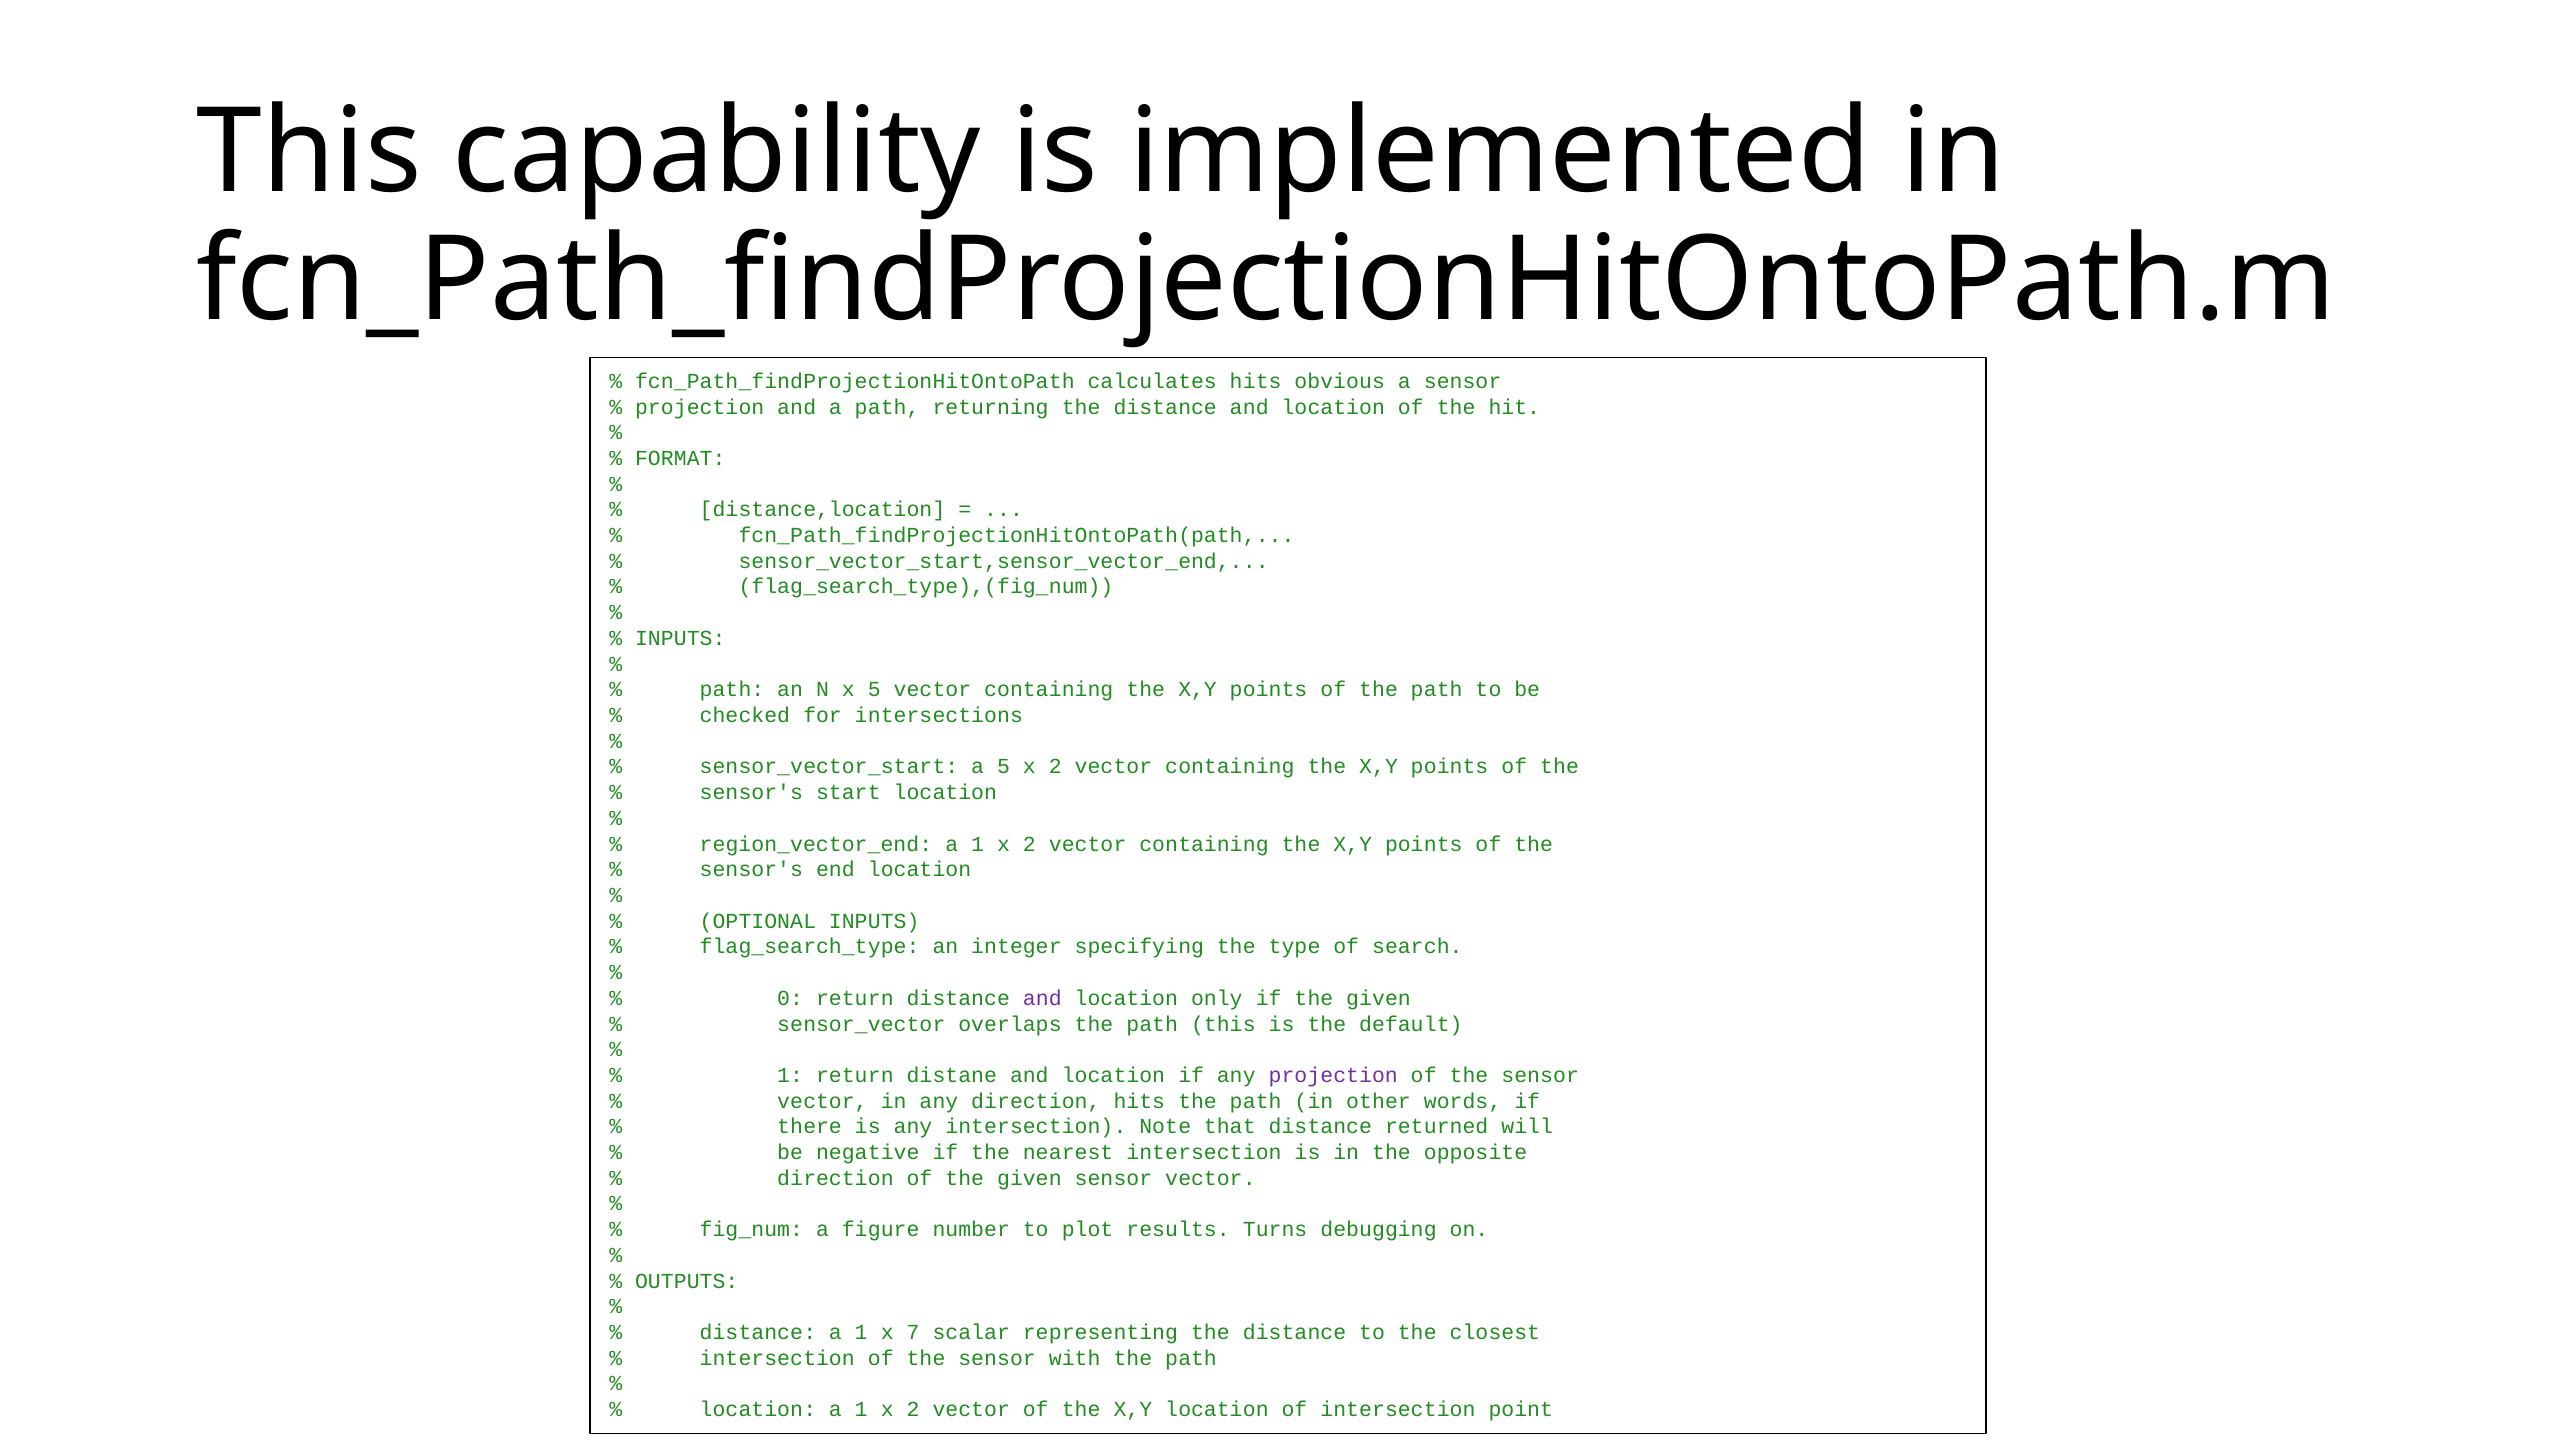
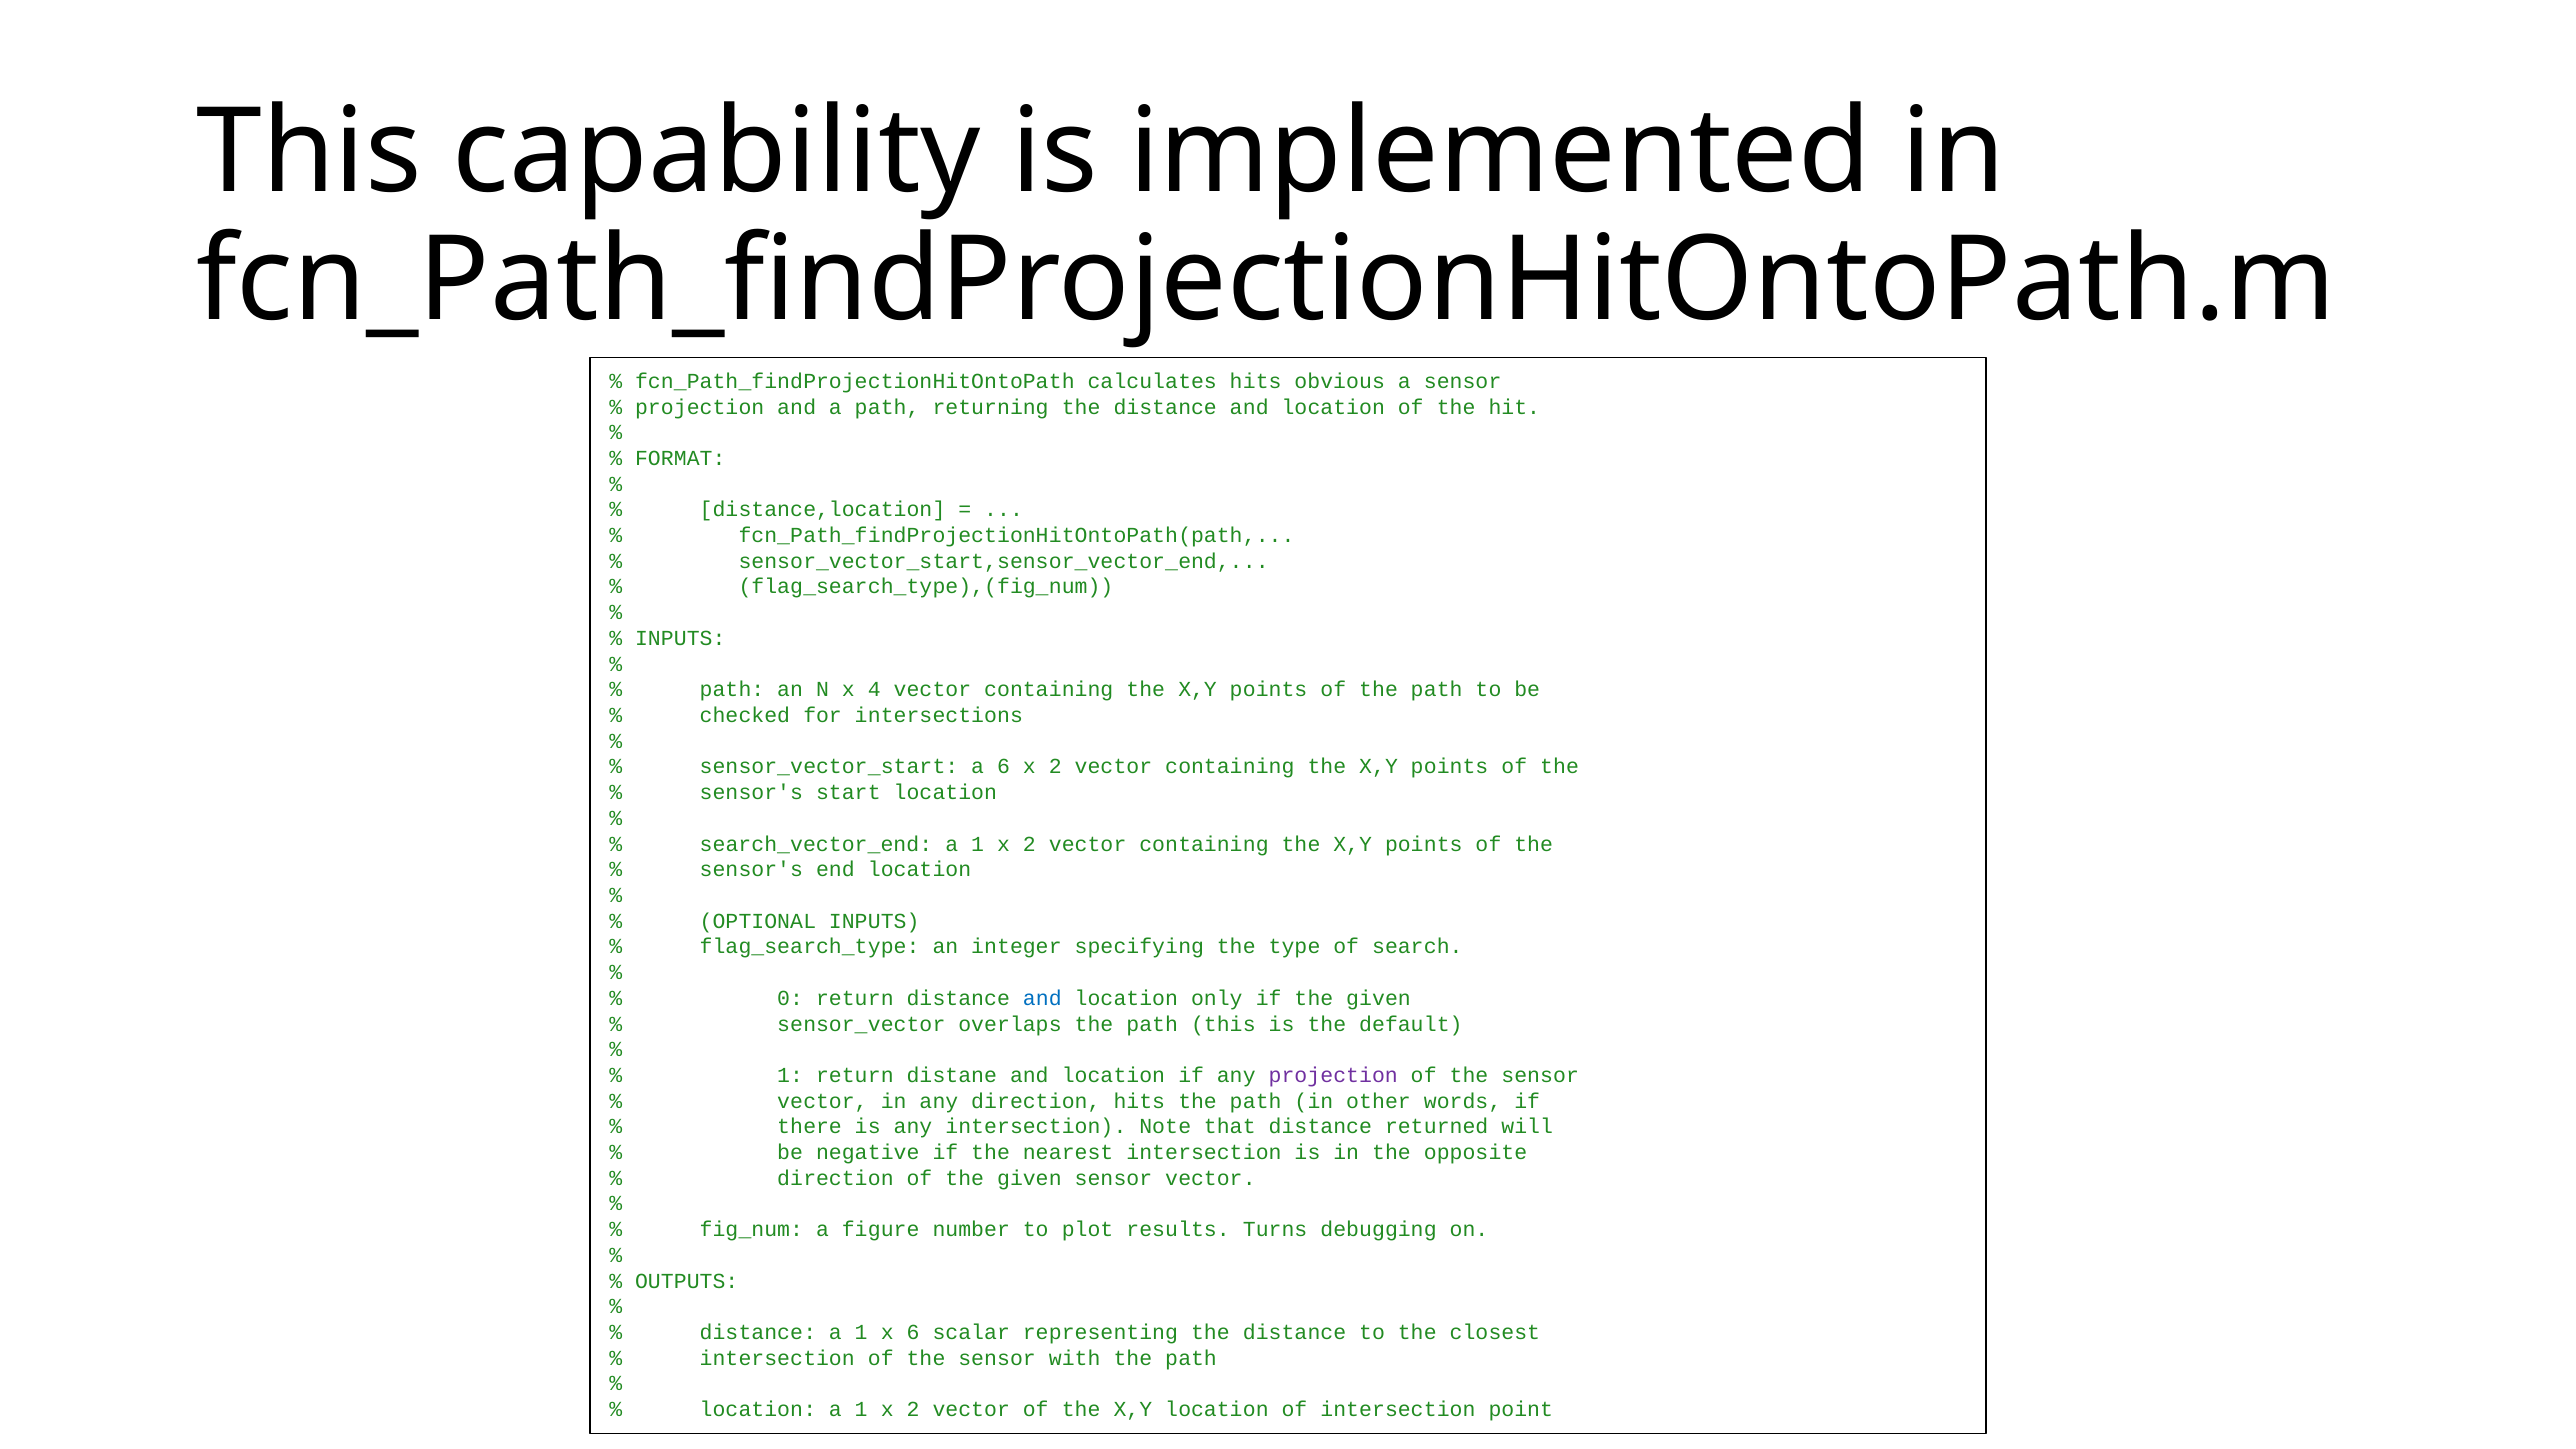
x 5: 5 -> 4
a 5: 5 -> 6
region_vector_end: region_vector_end -> search_vector_end
and at (1042, 998) colour: purple -> blue
x 7: 7 -> 6
